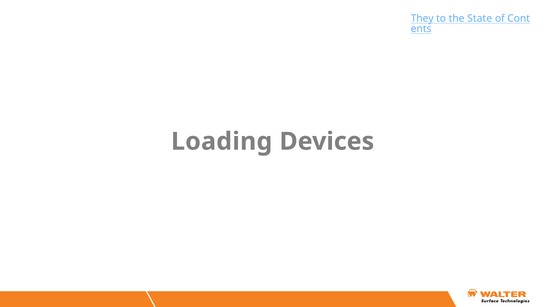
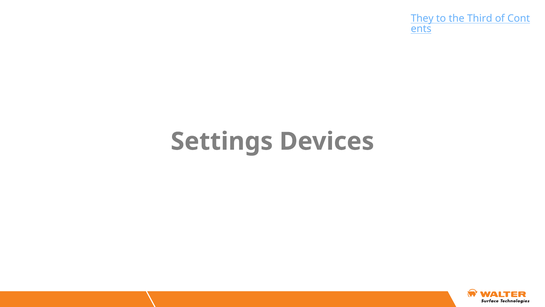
State: State -> Third
Loading: Loading -> Settings
